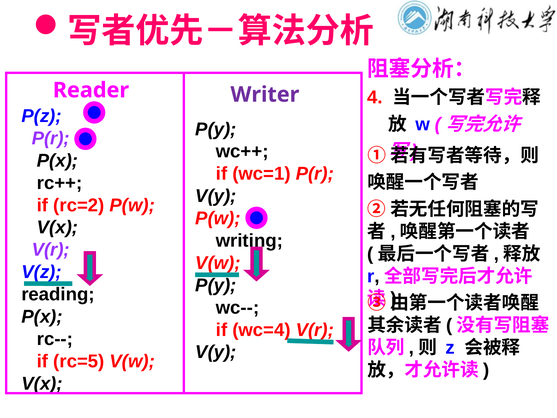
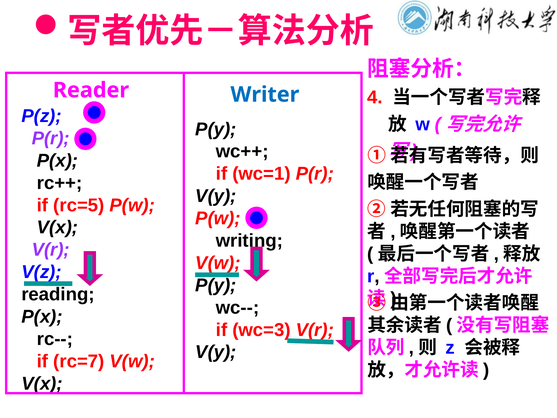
Writer colour: purple -> blue
rc=2: rc=2 -> rc=5
wc=4: wc=4 -> wc=3
rc=5: rc=5 -> rc=7
